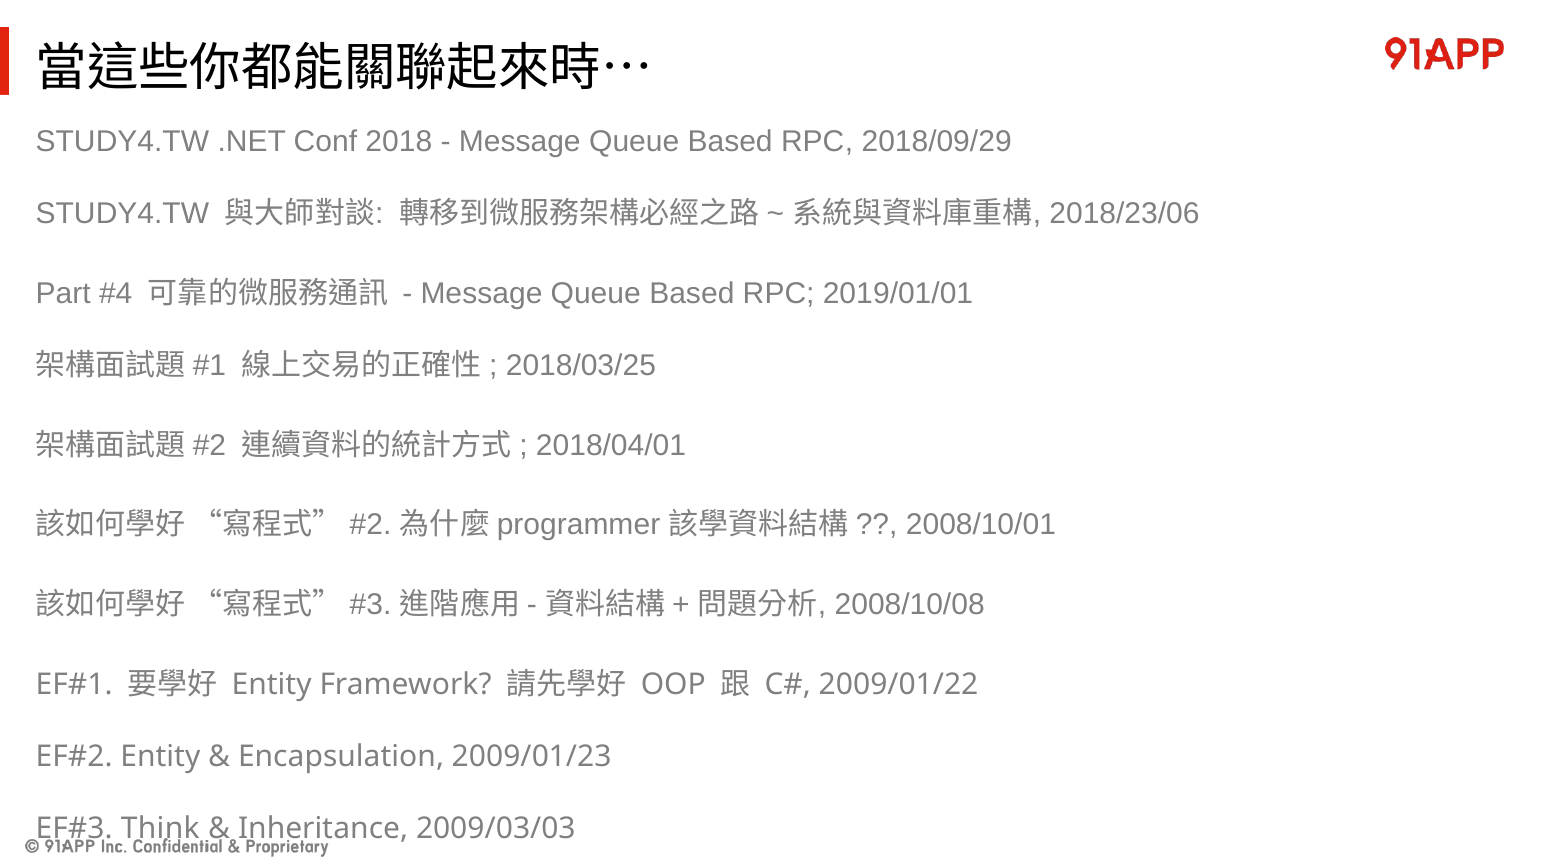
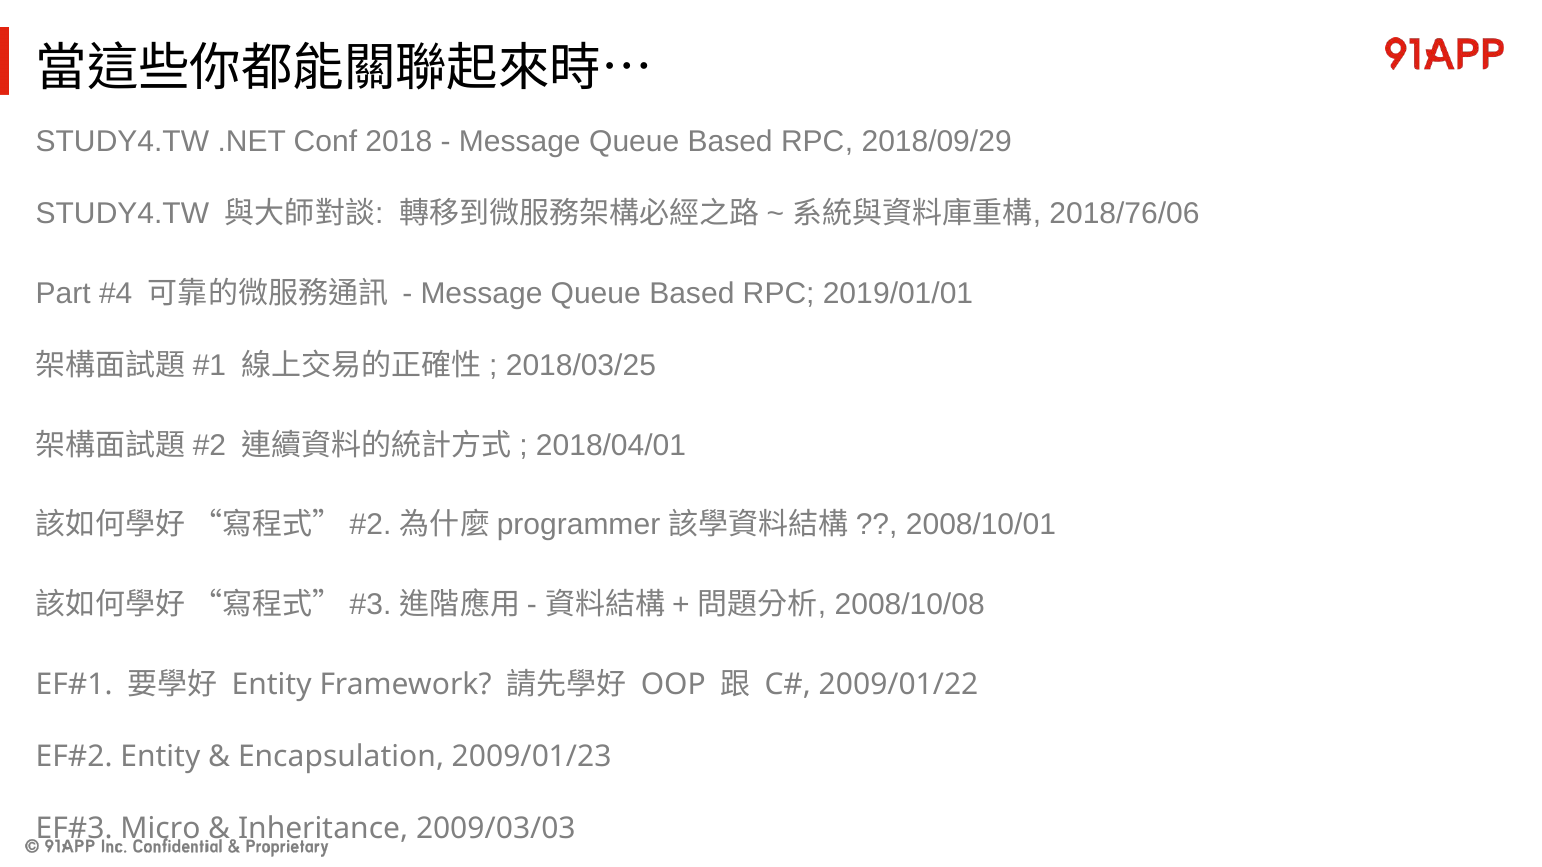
2018/23/06: 2018/23/06 -> 2018/76/06
Think: Think -> Micro
